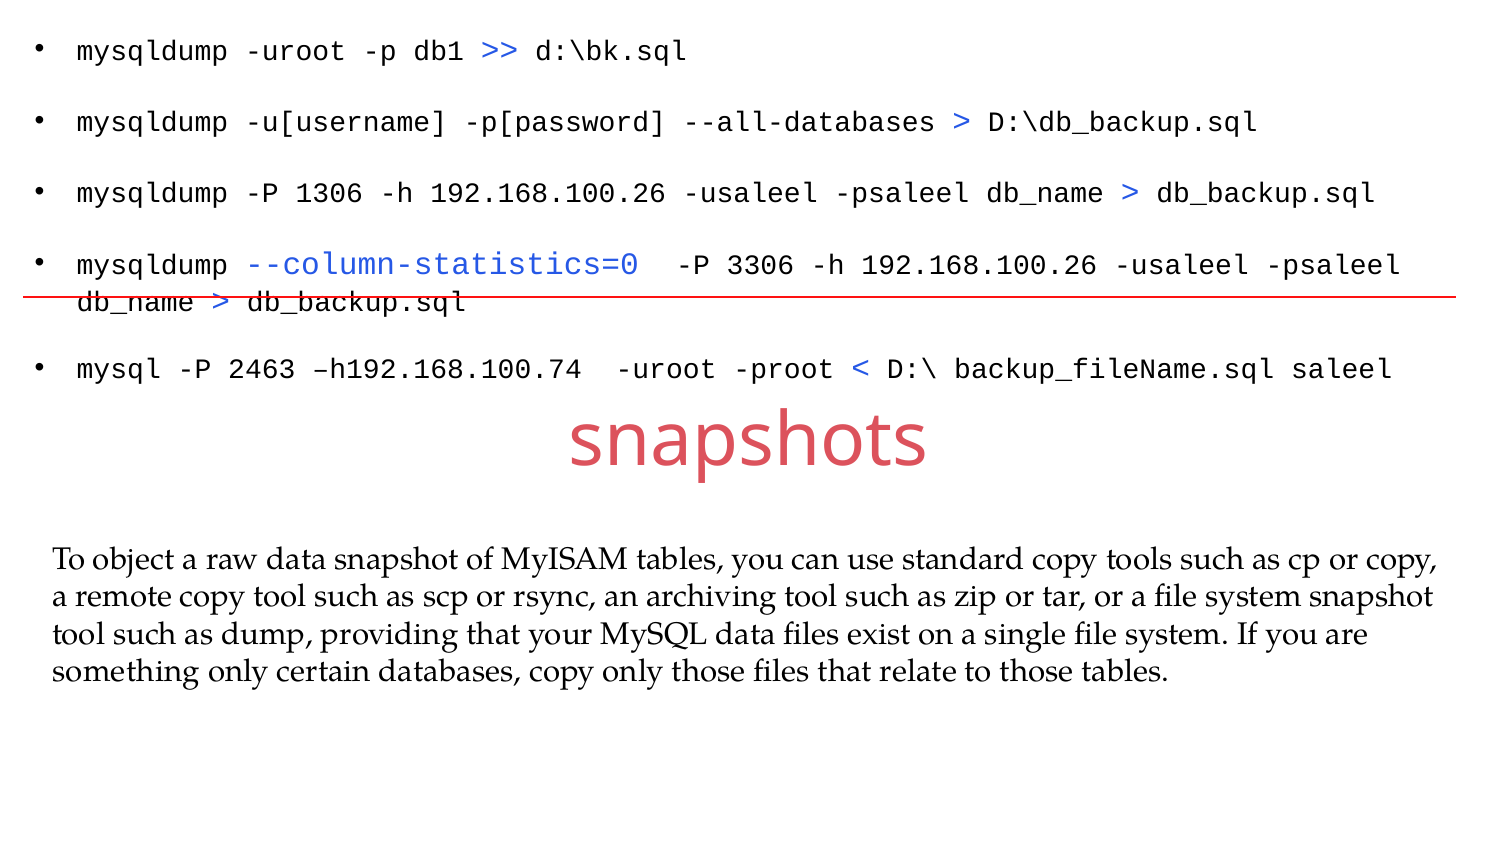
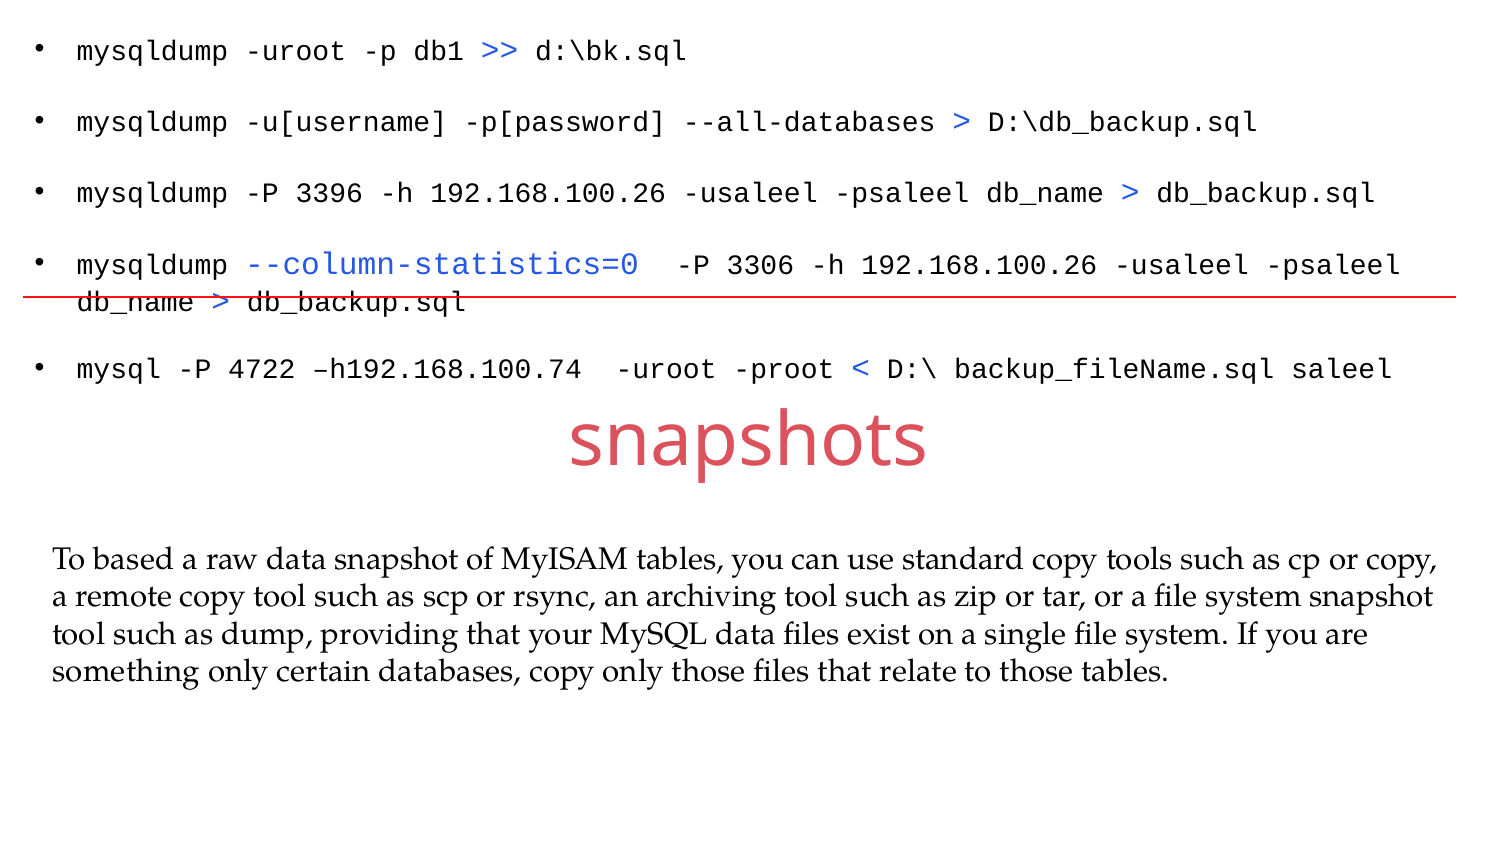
1306: 1306 -> 3396
2463: 2463 -> 4722
object: object -> based
